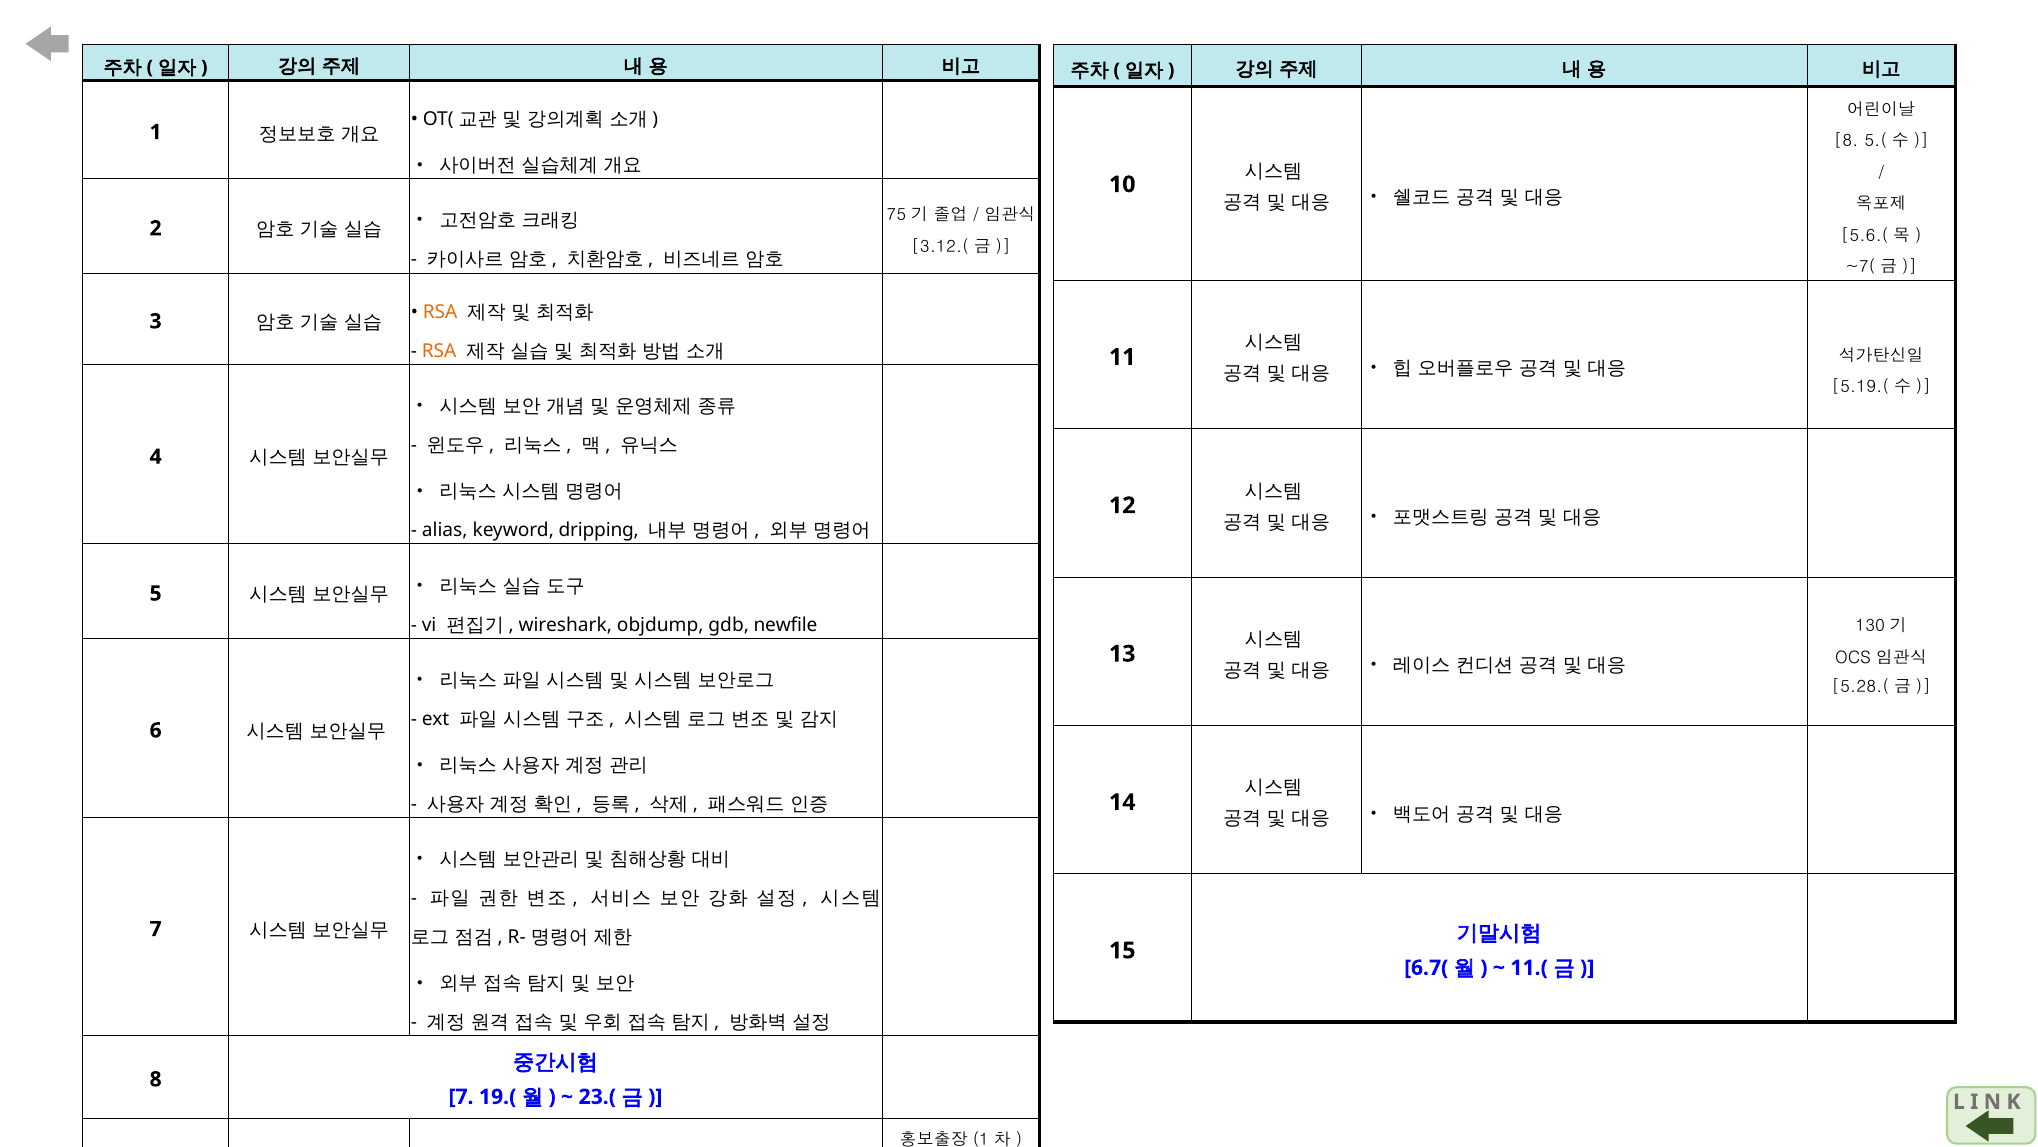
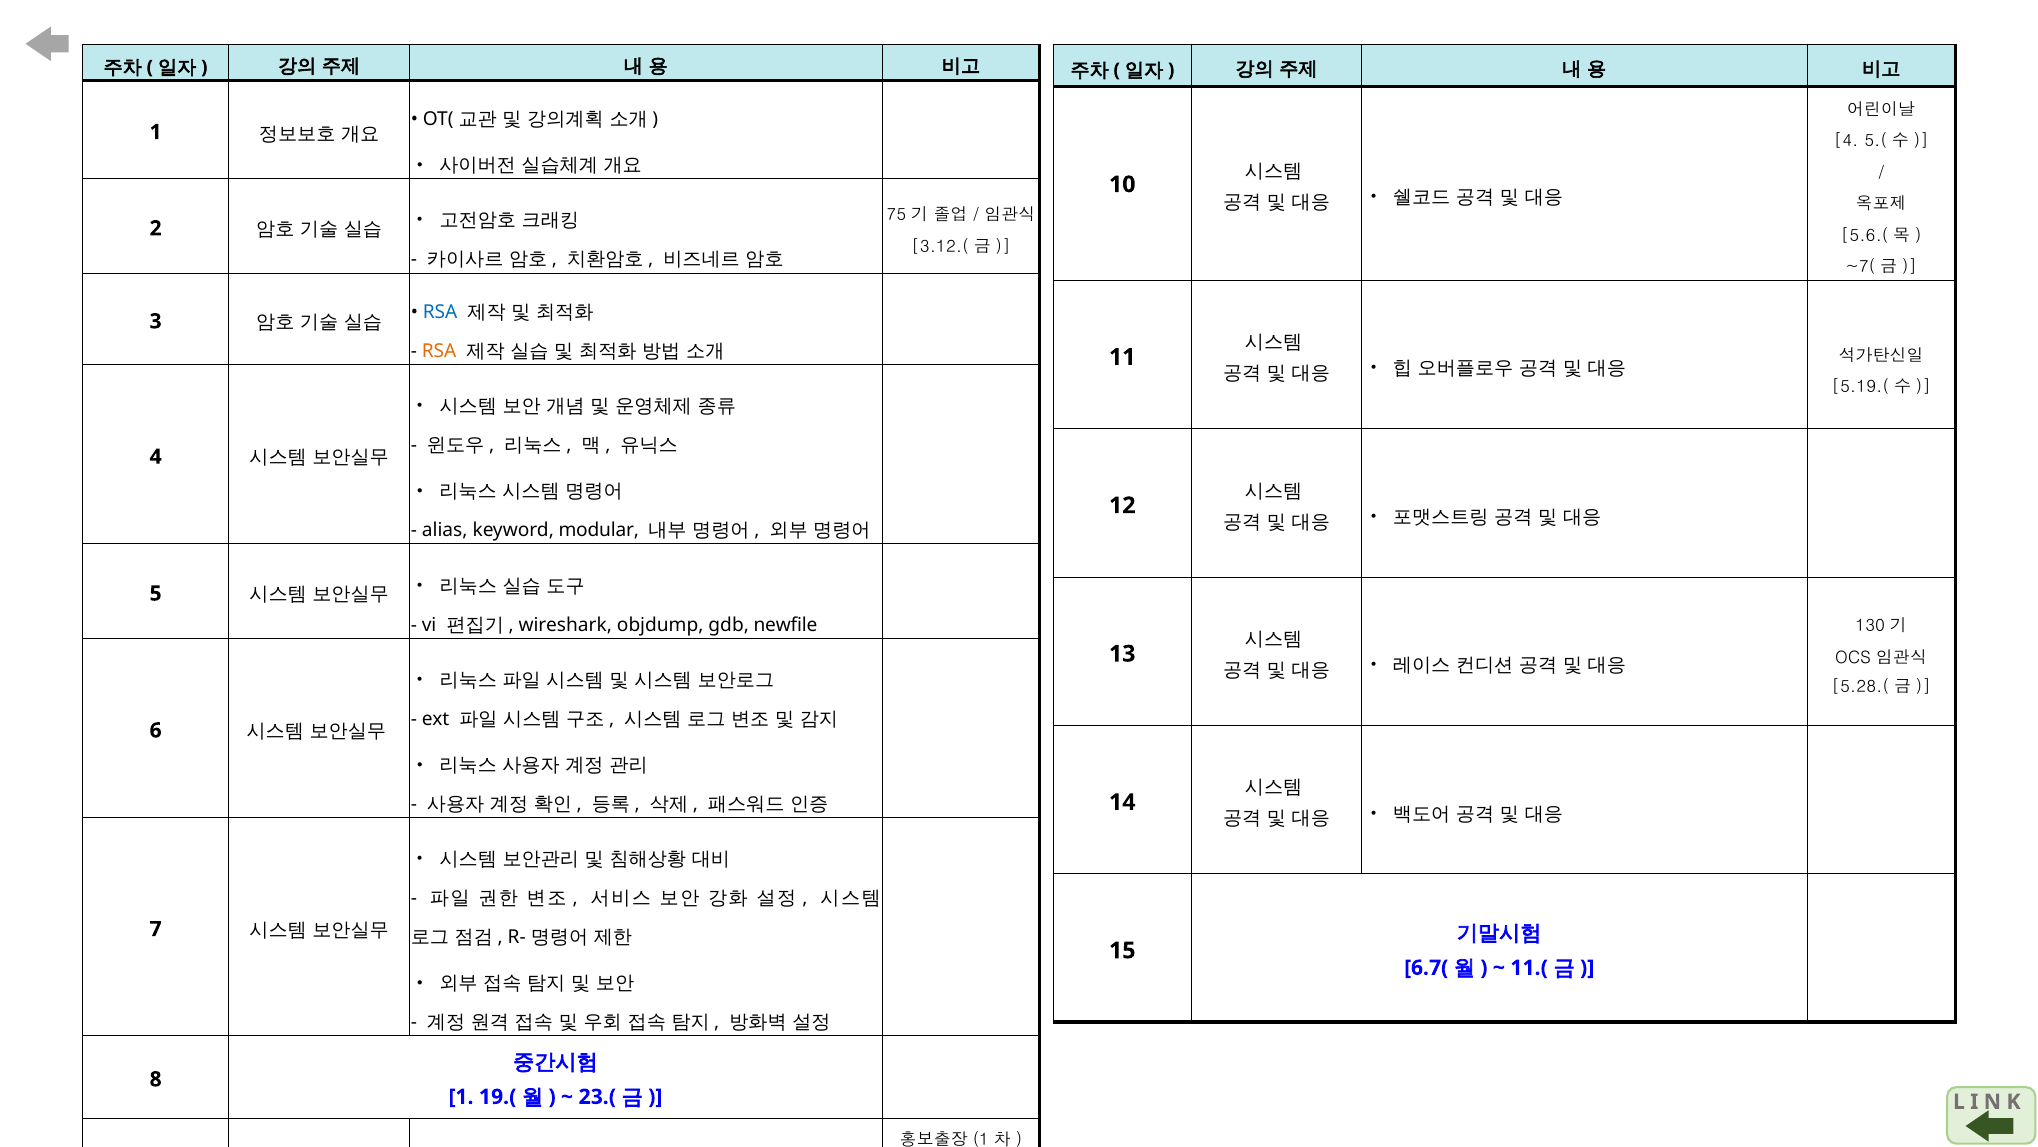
8 at (1846, 141): 8 -> 4
RSA at (440, 312) colour: orange -> blue
dripping: dripping -> modular
7 at (461, 1096): 7 -> 1
